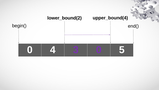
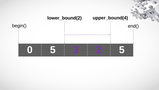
0 4: 4 -> 5
3 0: 0 -> 2
